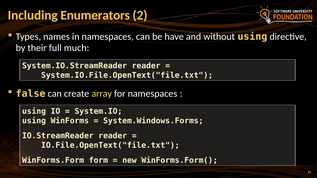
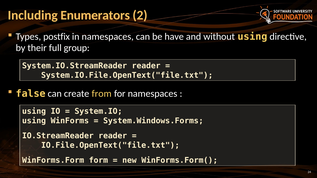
names: names -> postfix
much: much -> group
array: array -> from
